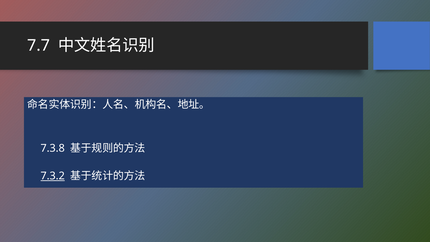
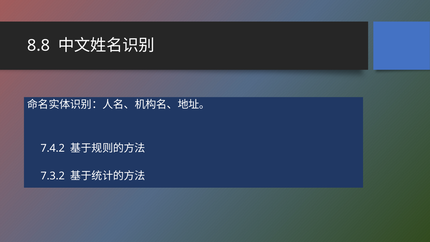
7.7: 7.7 -> 8.8
7.3.8: 7.3.8 -> 7.4.2
7.3.2 underline: present -> none
